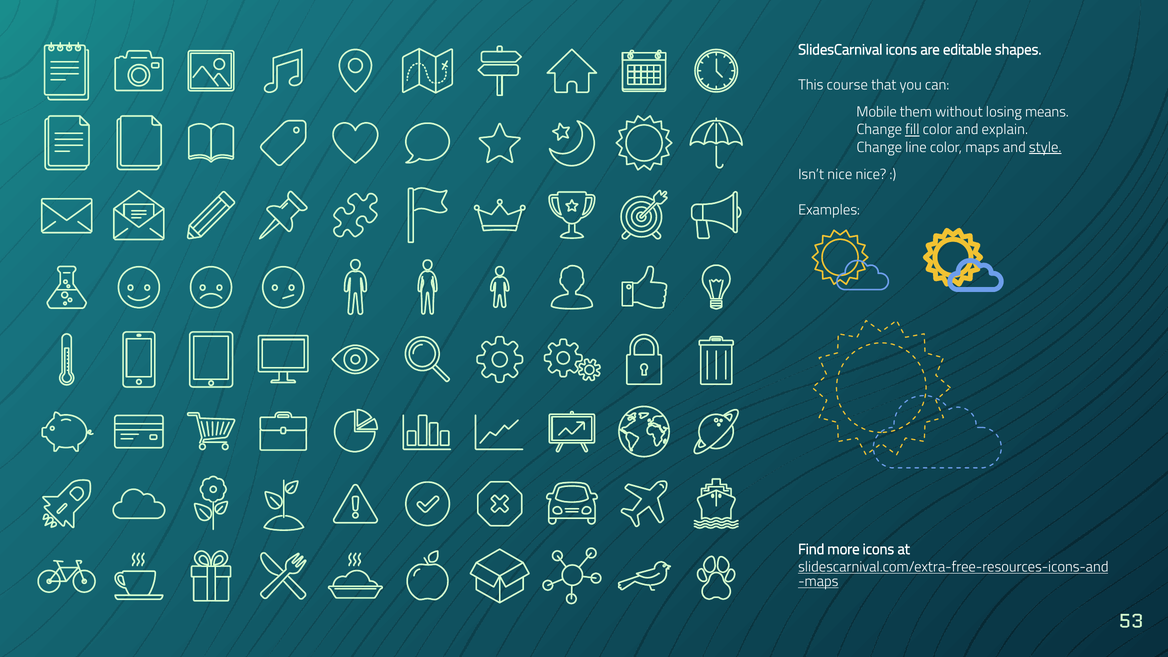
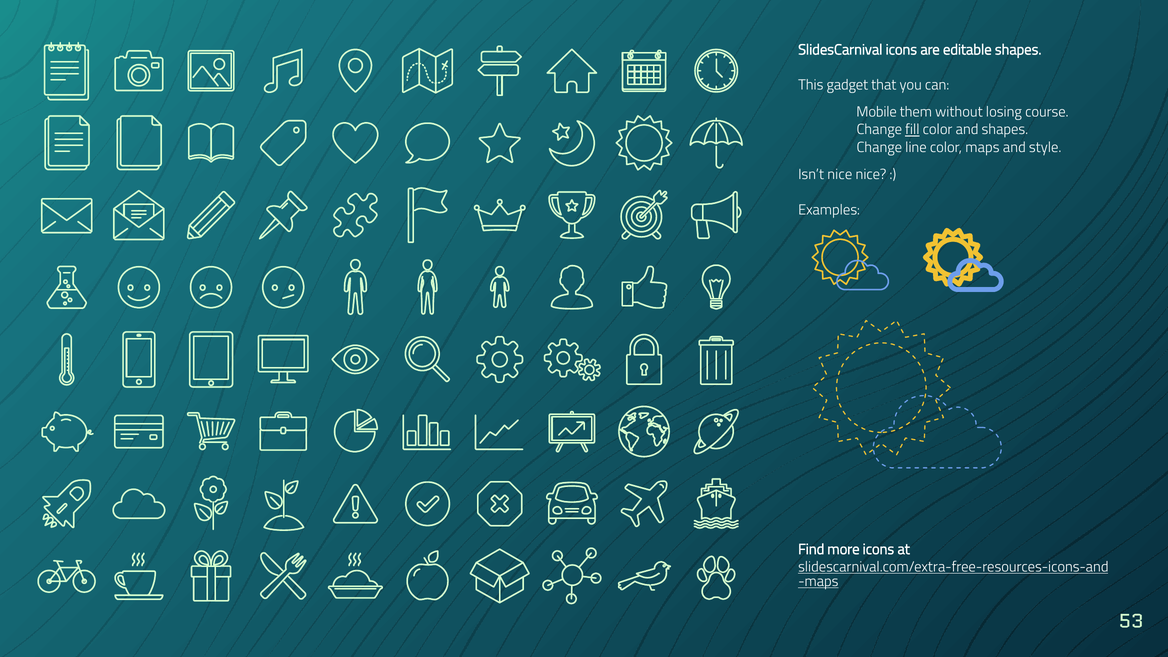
course: course -> gadget
means: means -> course
and explain: explain -> shapes
style underline: present -> none
